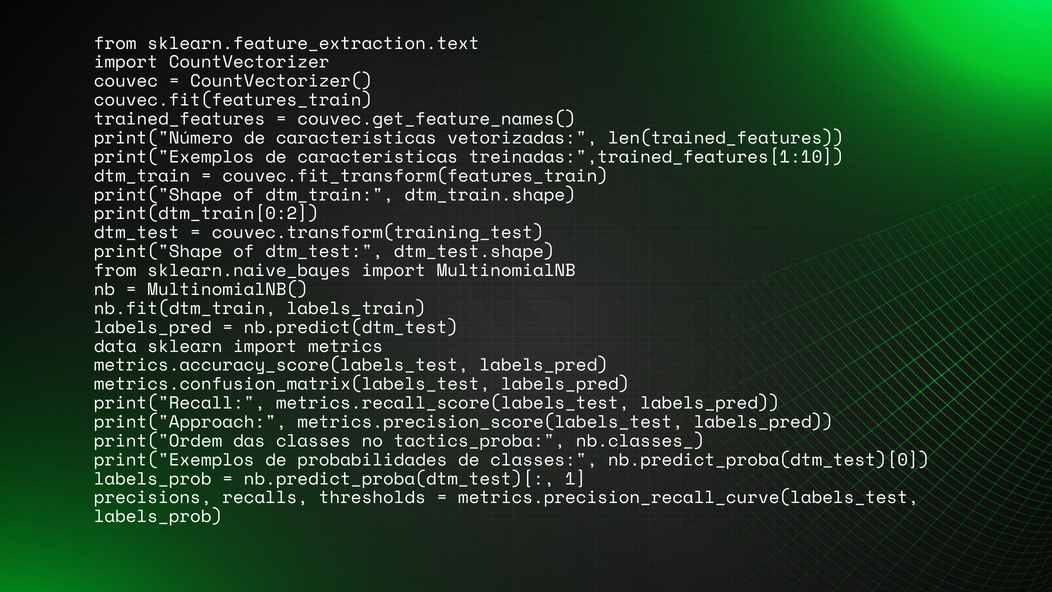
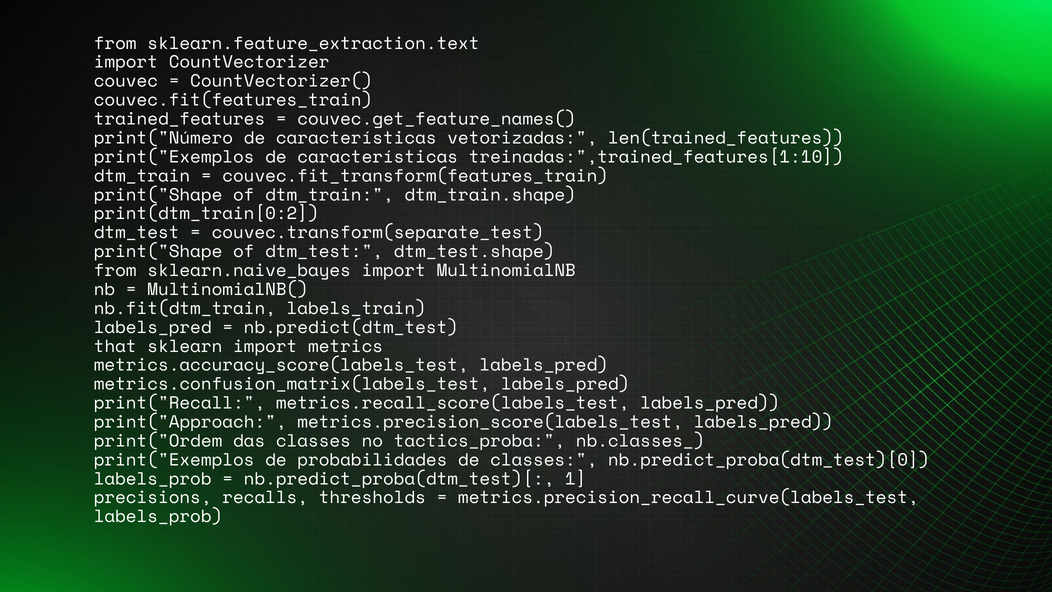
couvec.transform(training_test: couvec.transform(training_test -> couvec.transform(separate_test
data: data -> that
